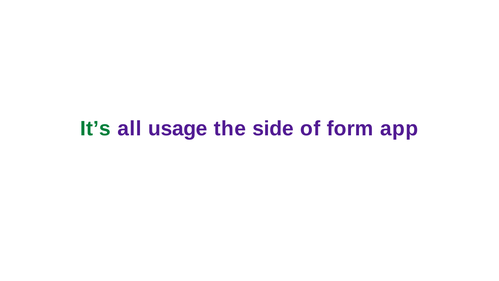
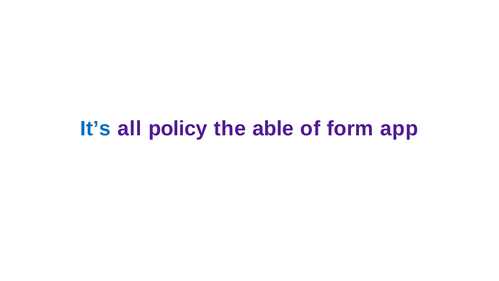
It’s colour: green -> blue
usage: usage -> policy
side: side -> able
